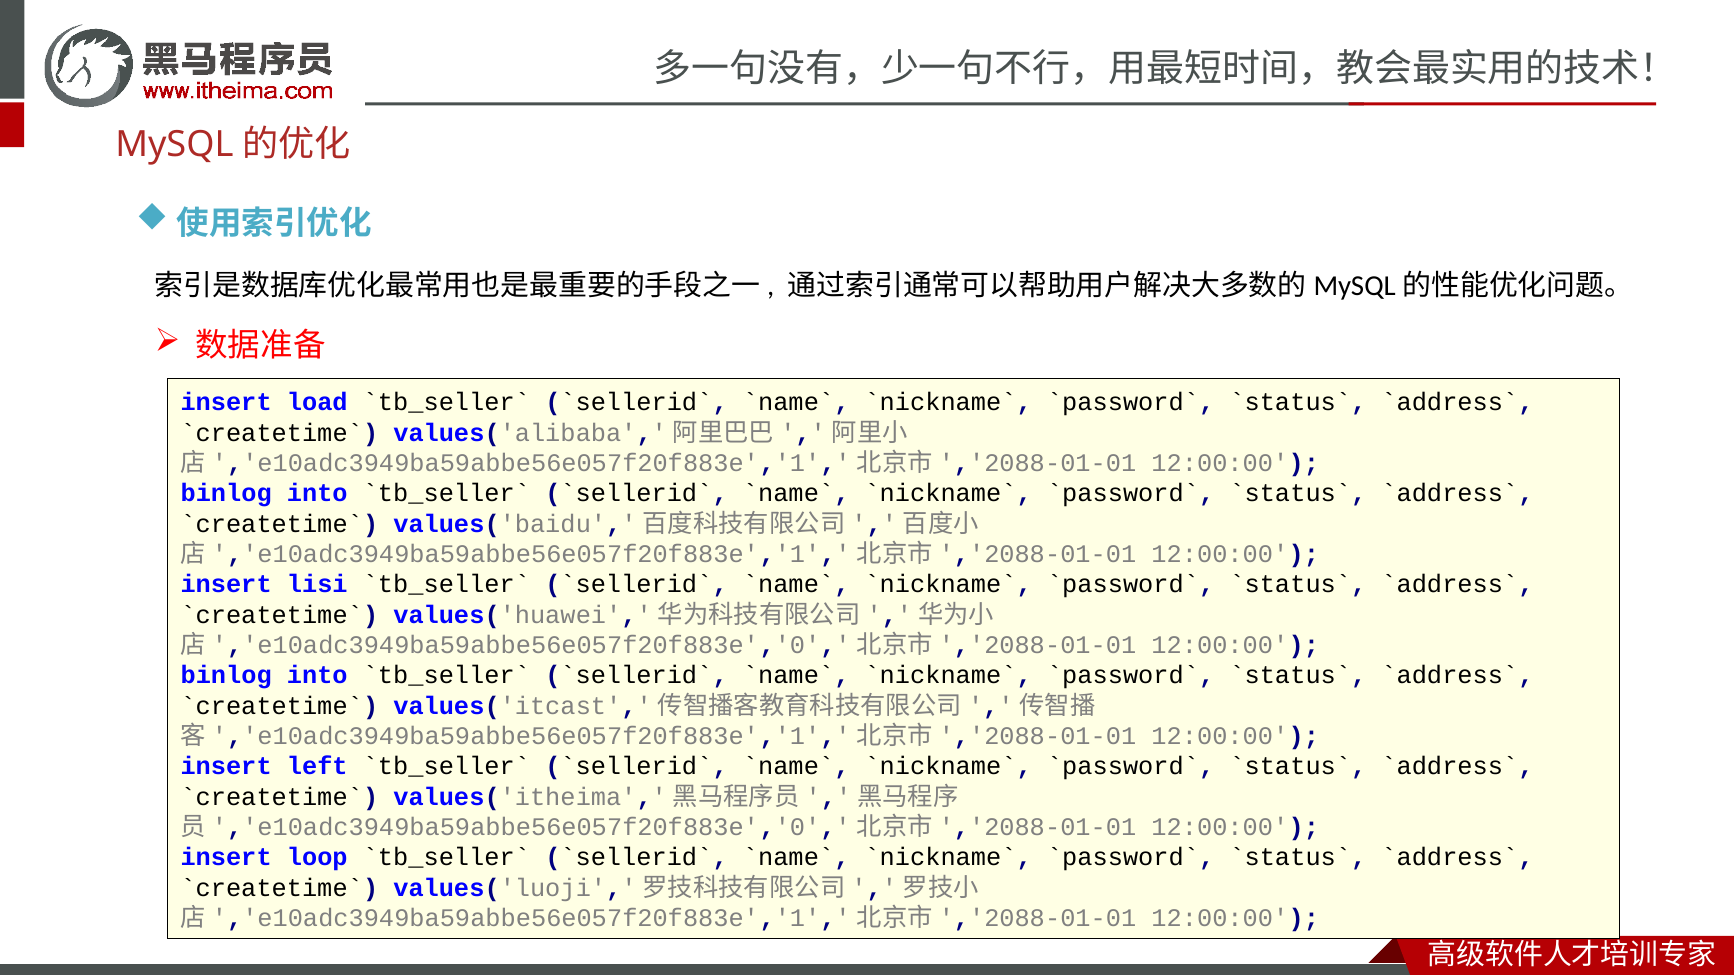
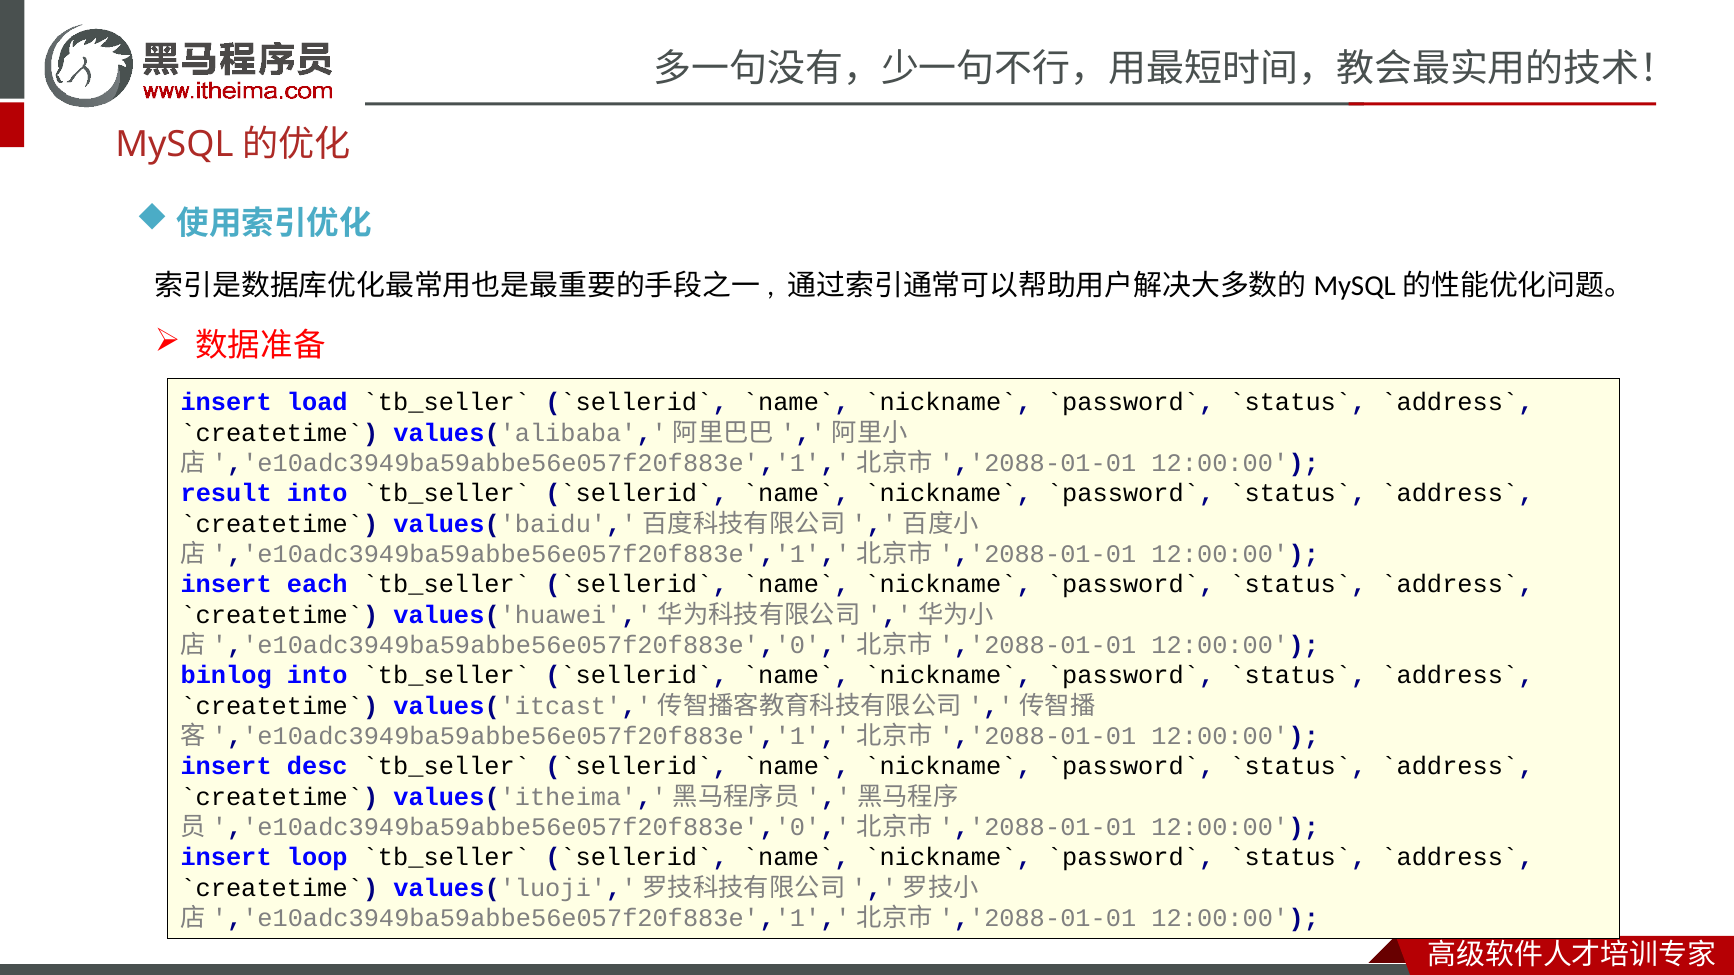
binlog at (226, 494): binlog -> result
lisi: lisi -> each
left: left -> desc
